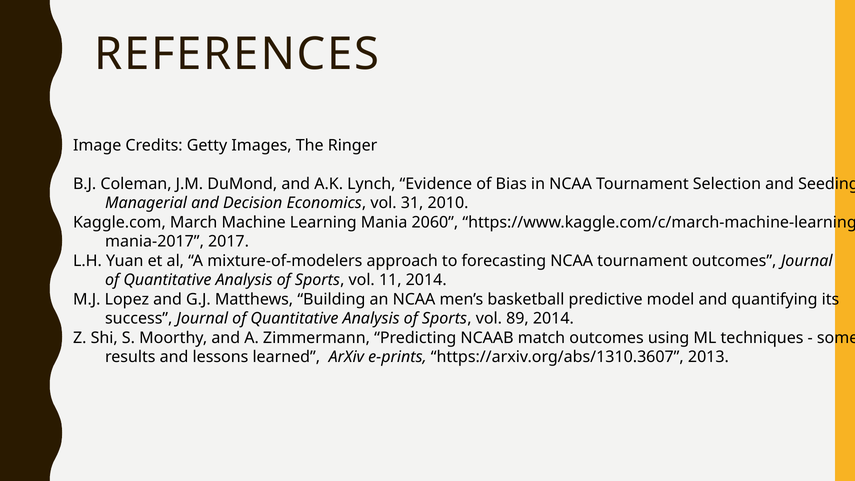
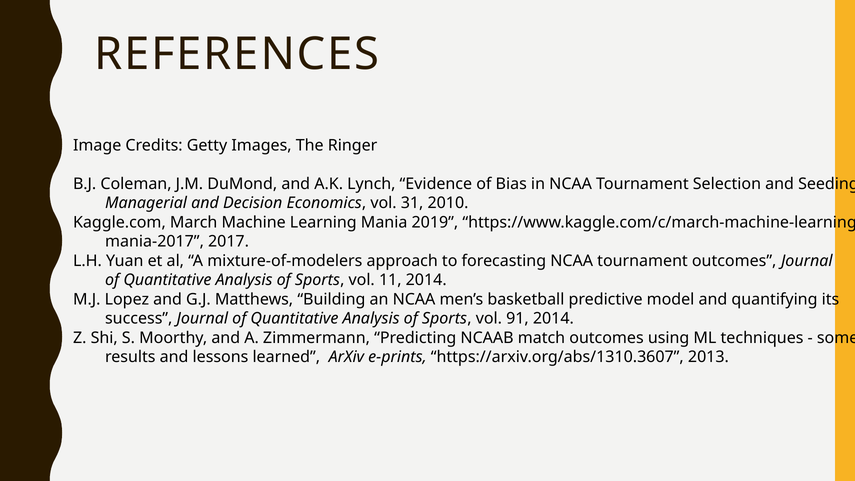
2060: 2060 -> 2019
89: 89 -> 91
